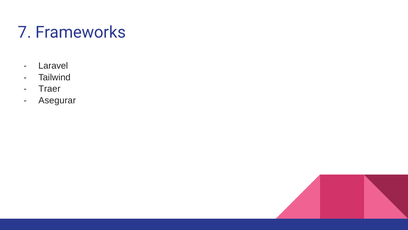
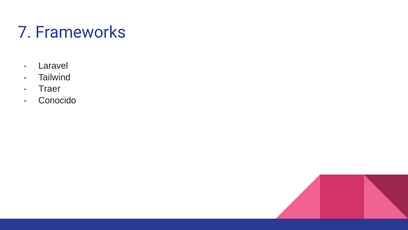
Asegurar: Asegurar -> Conocido
